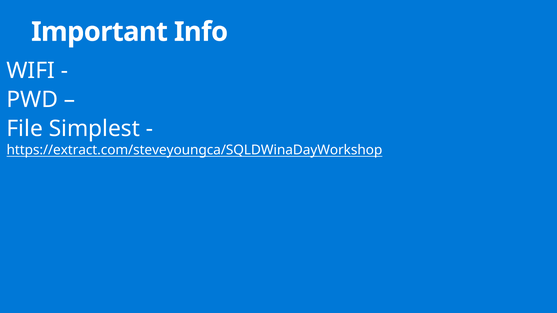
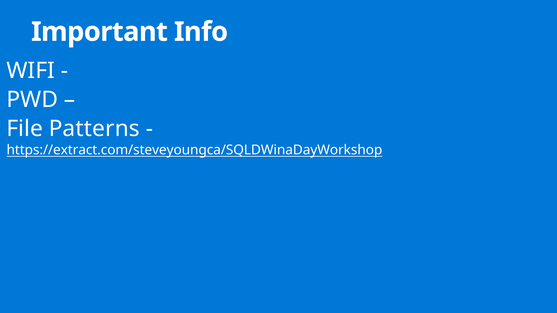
Simplest: Simplest -> Patterns
